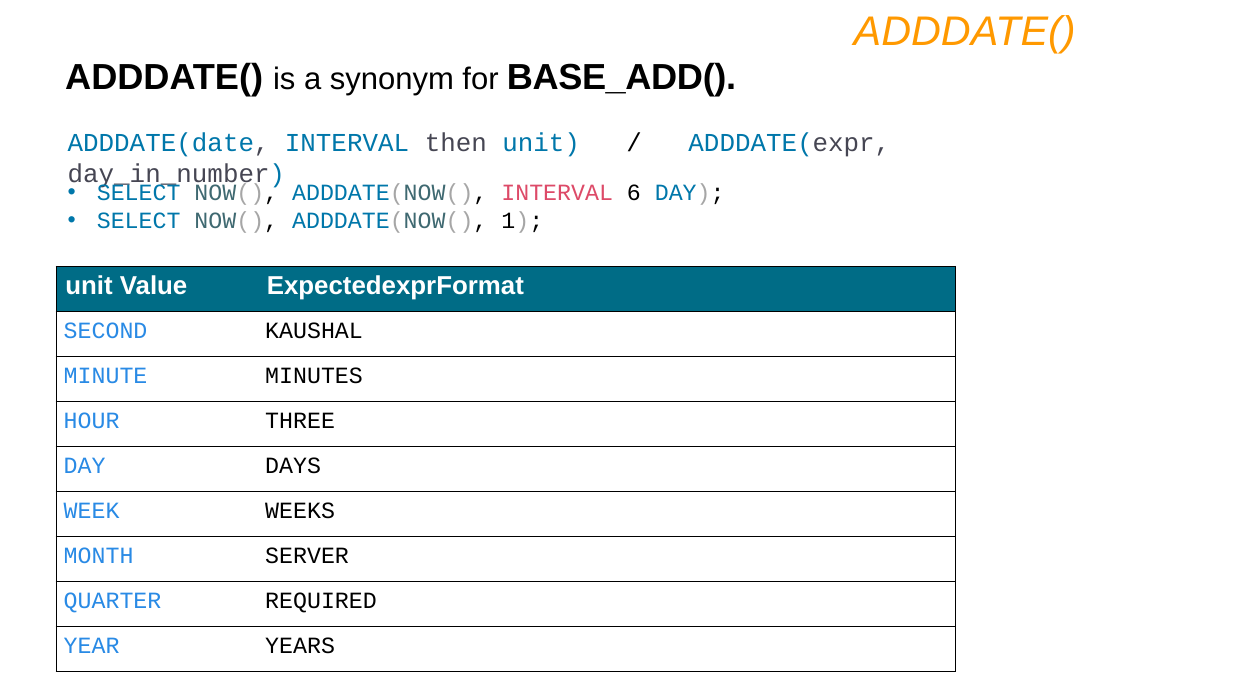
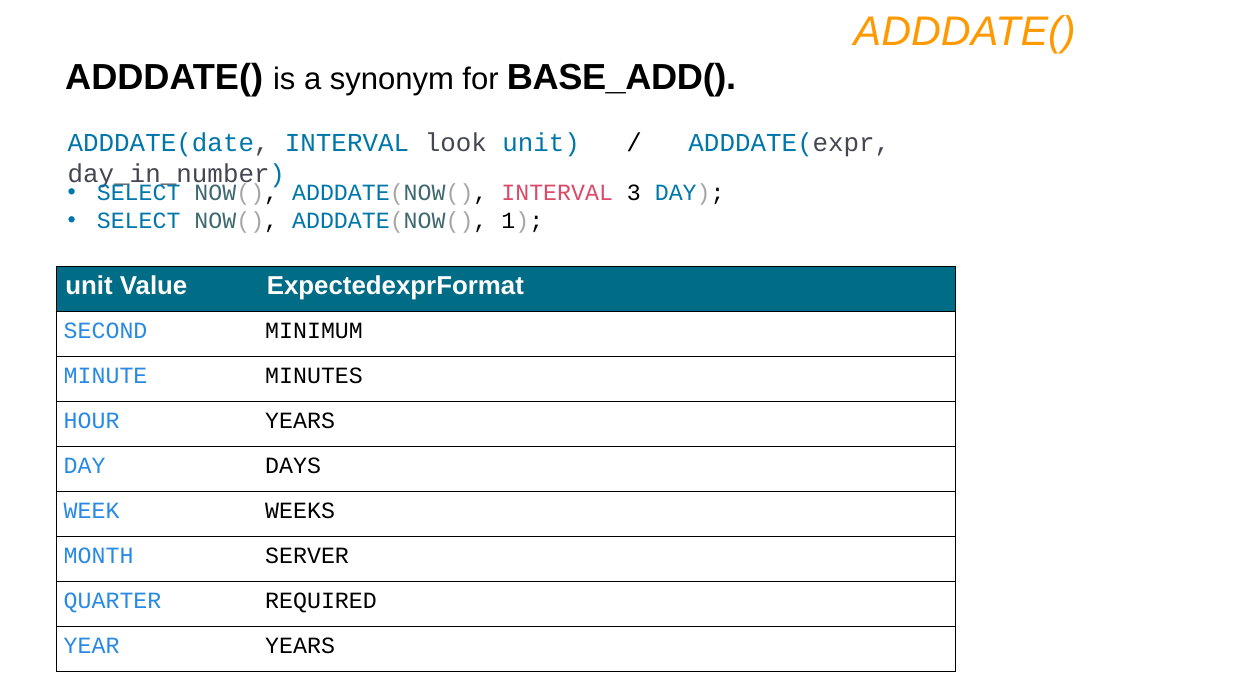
then: then -> look
6: 6 -> 3
KAUSHAL: KAUSHAL -> MINIMUM
HOUR THREE: THREE -> YEARS
